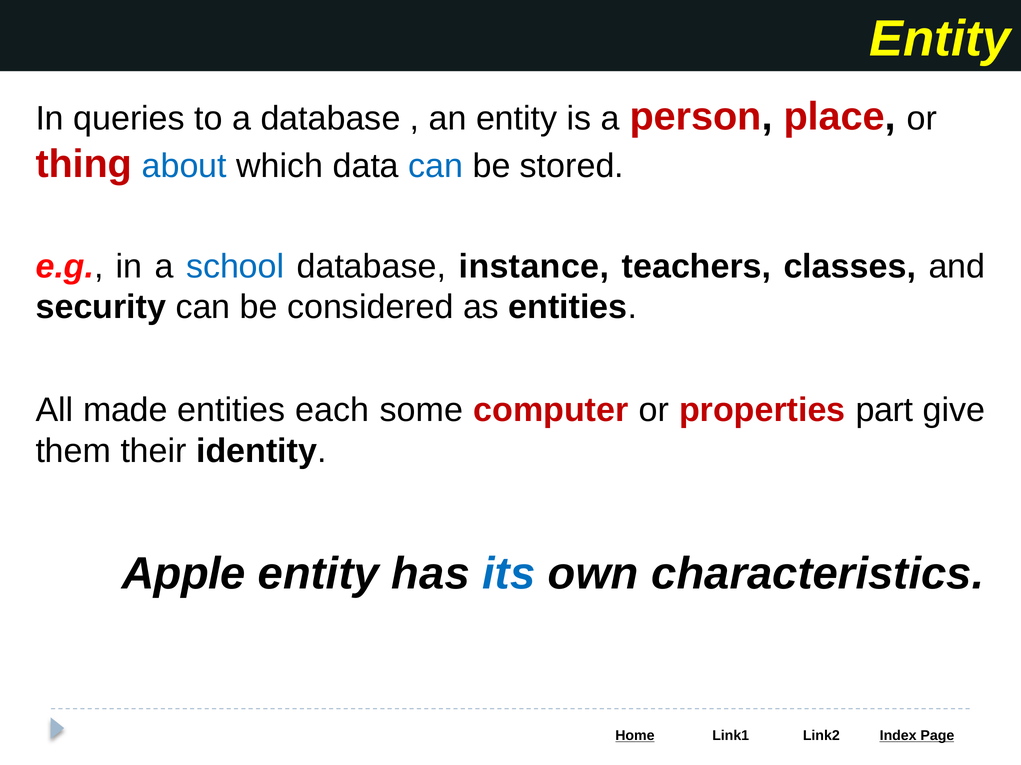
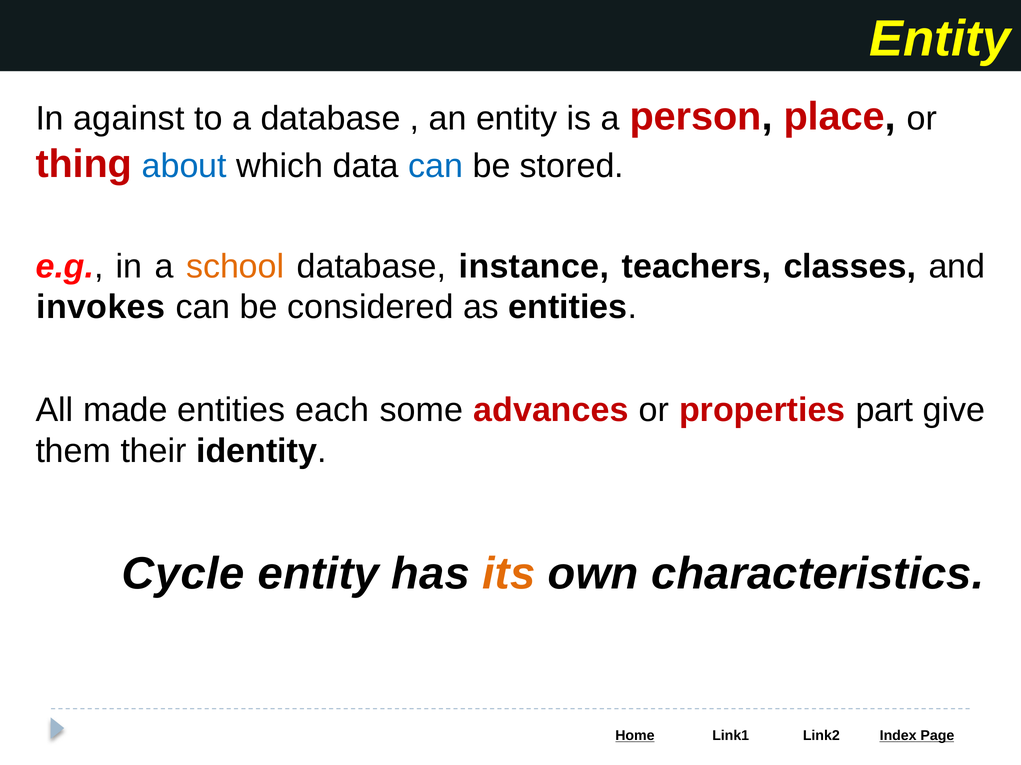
queries: queries -> against
school colour: blue -> orange
security: security -> invokes
computer: computer -> advances
Apple: Apple -> Cycle
its colour: blue -> orange
